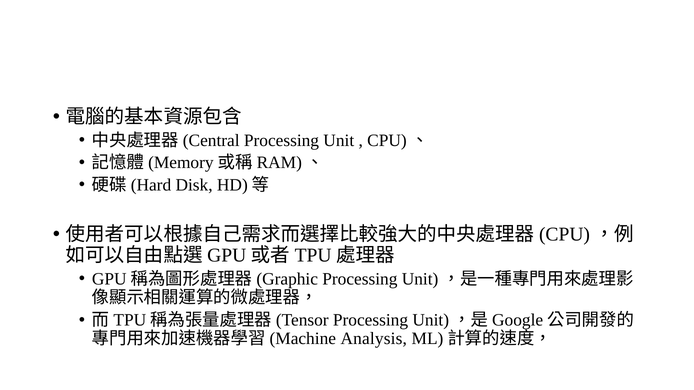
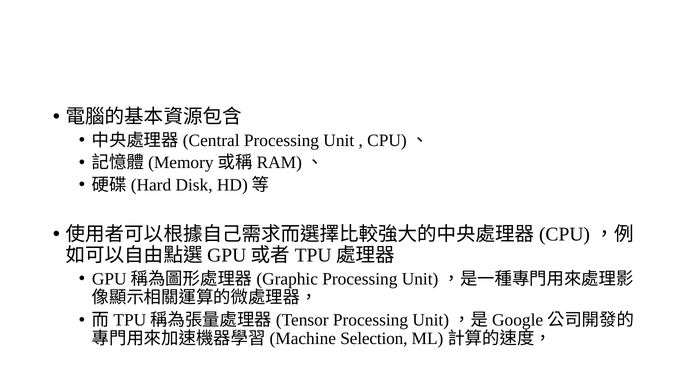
Analysis: Analysis -> Selection
